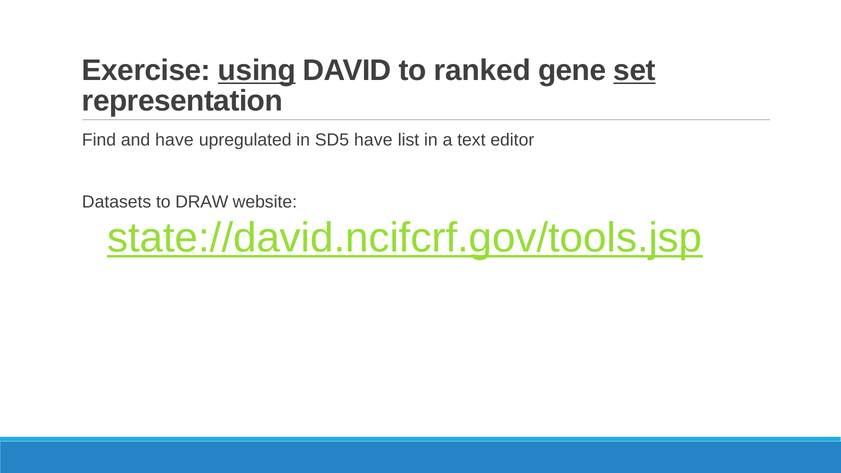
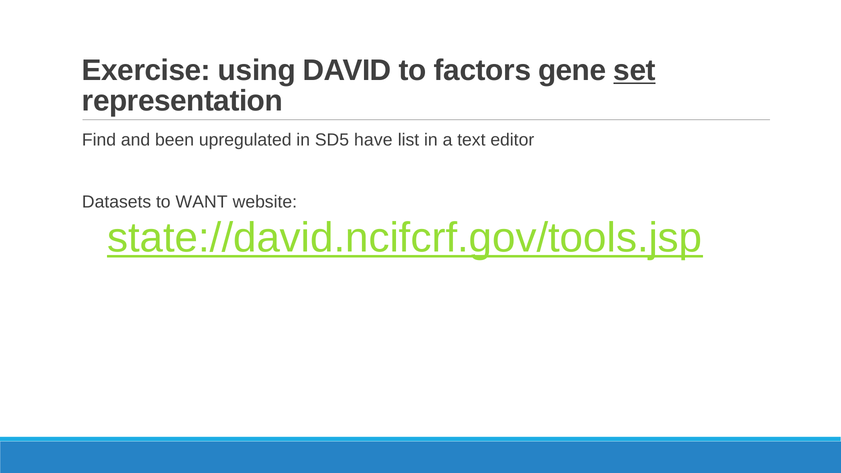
using underline: present -> none
ranked: ranked -> factors
and have: have -> been
DRAW: DRAW -> WANT
